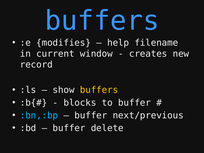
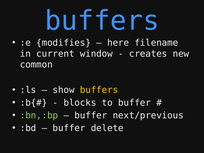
help: help -> here
record: record -> common
:bn,:bp colour: light blue -> light green
